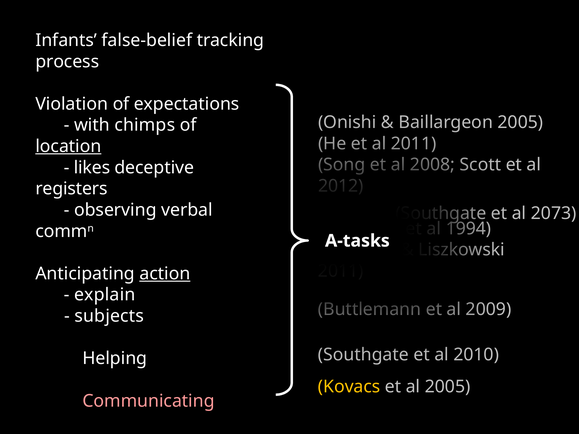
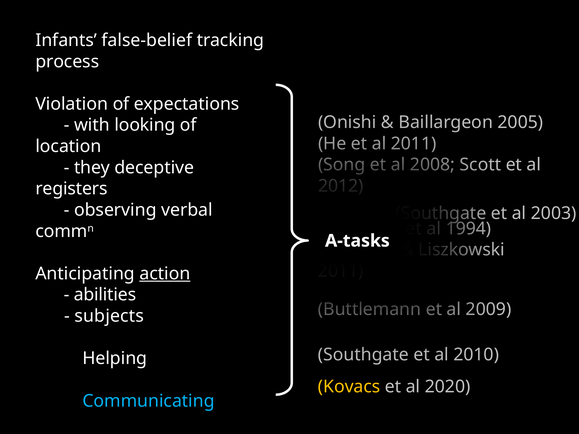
chimps: chimps -> looking
location underline: present -> none
likes: likes -> they
2073: 2073 -> 2003
explain: explain -> abilities
al 2005: 2005 -> 2020
Communicating colour: pink -> light blue
